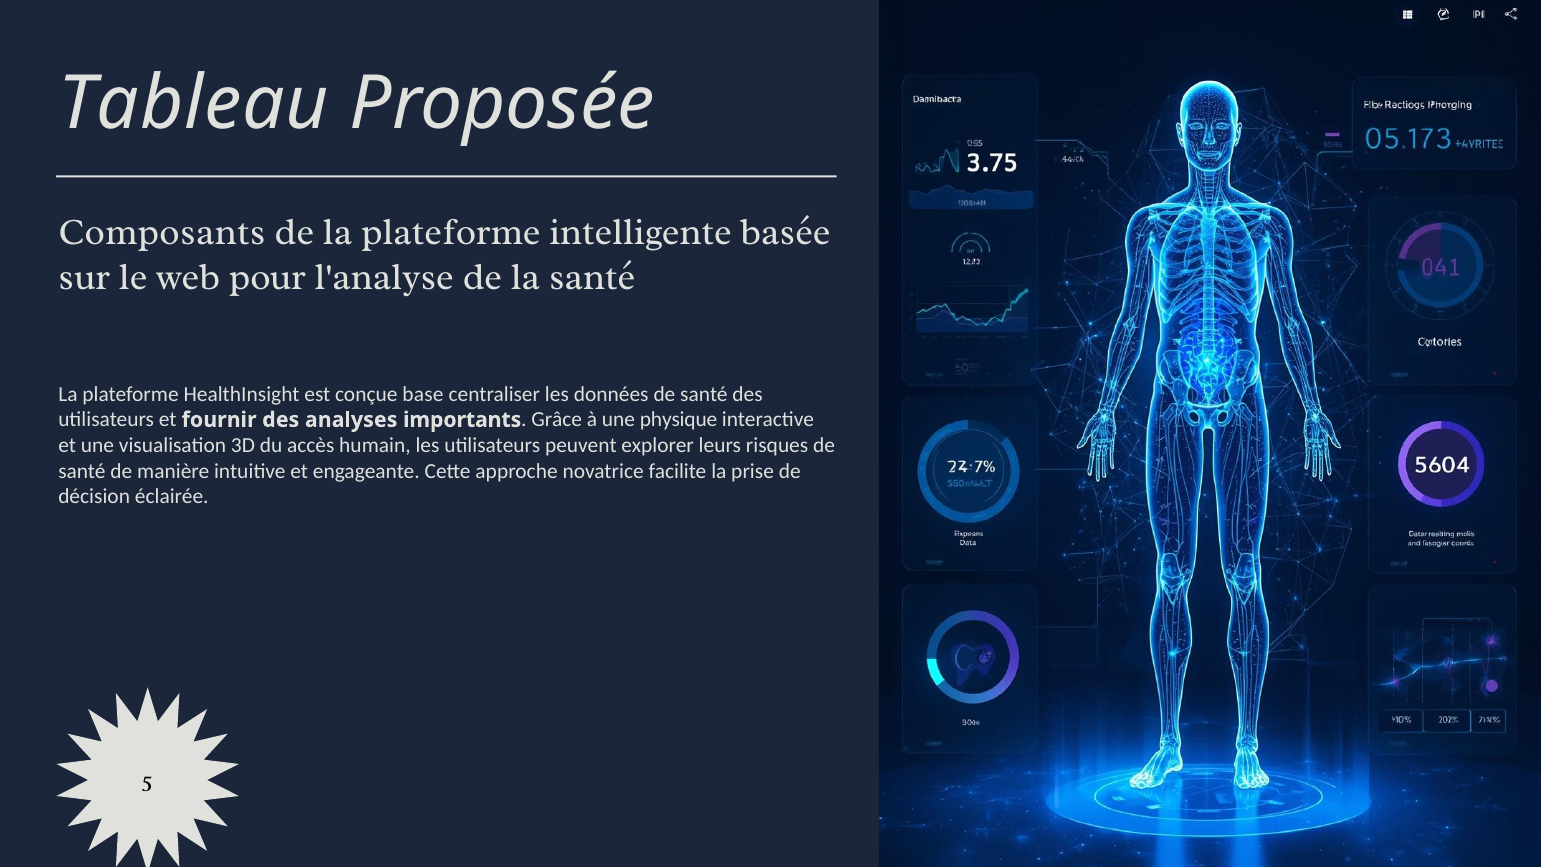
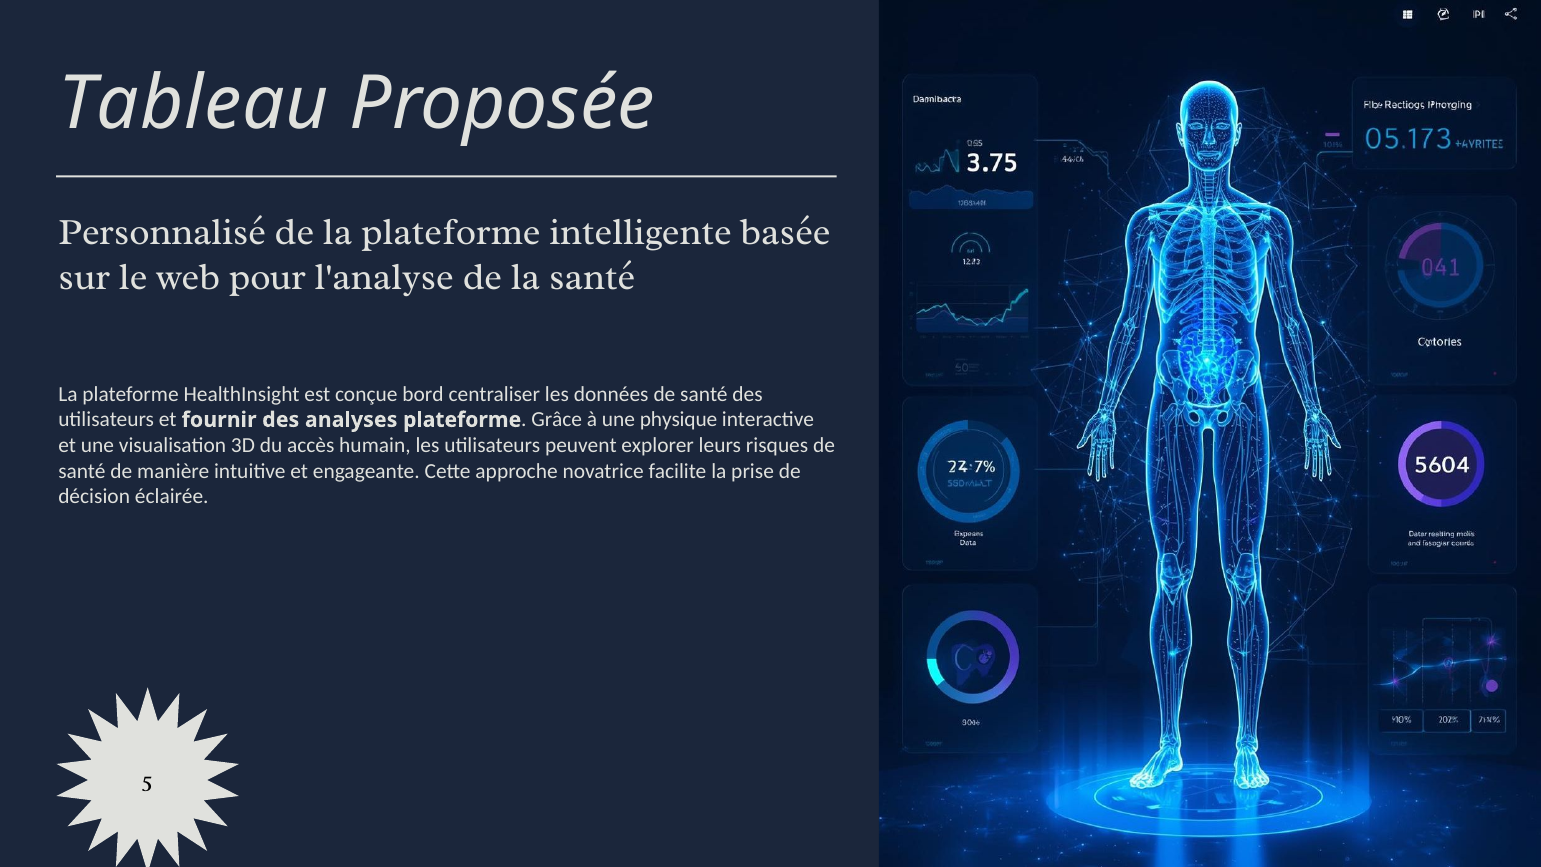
Composants: Composants -> Personnalisé
base: base -> bord
analyses importants: importants -> plateforme
